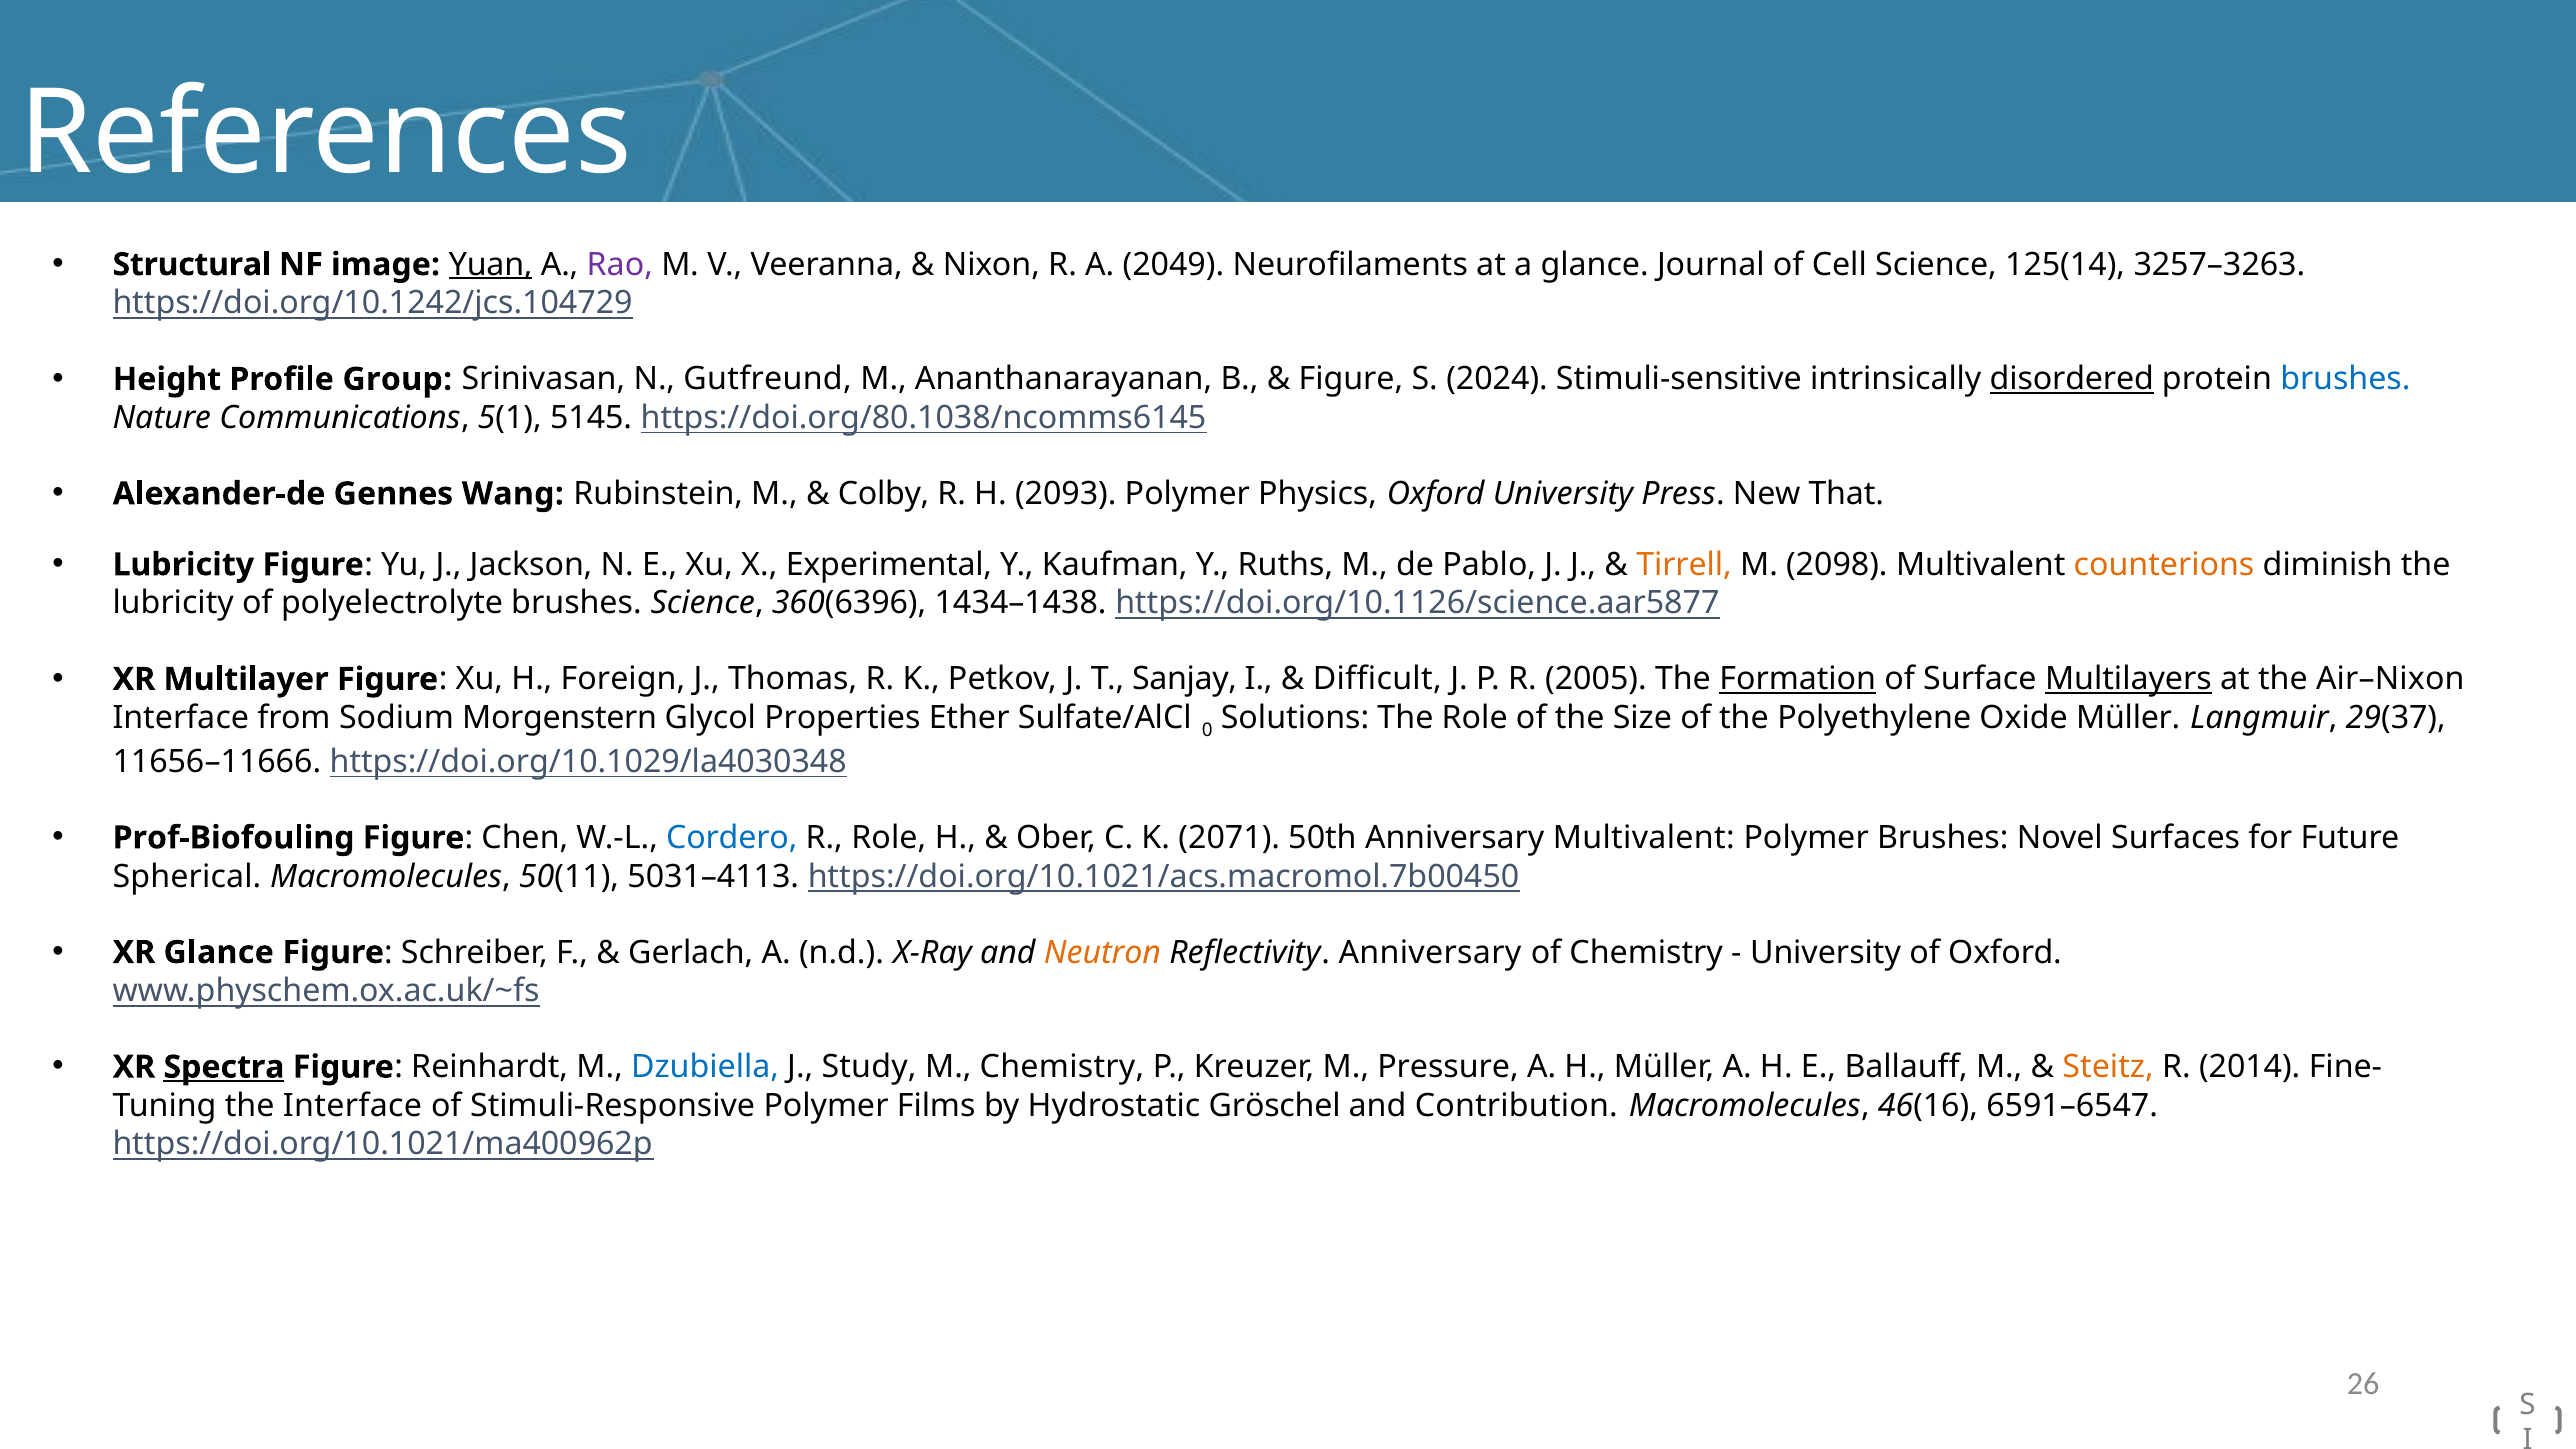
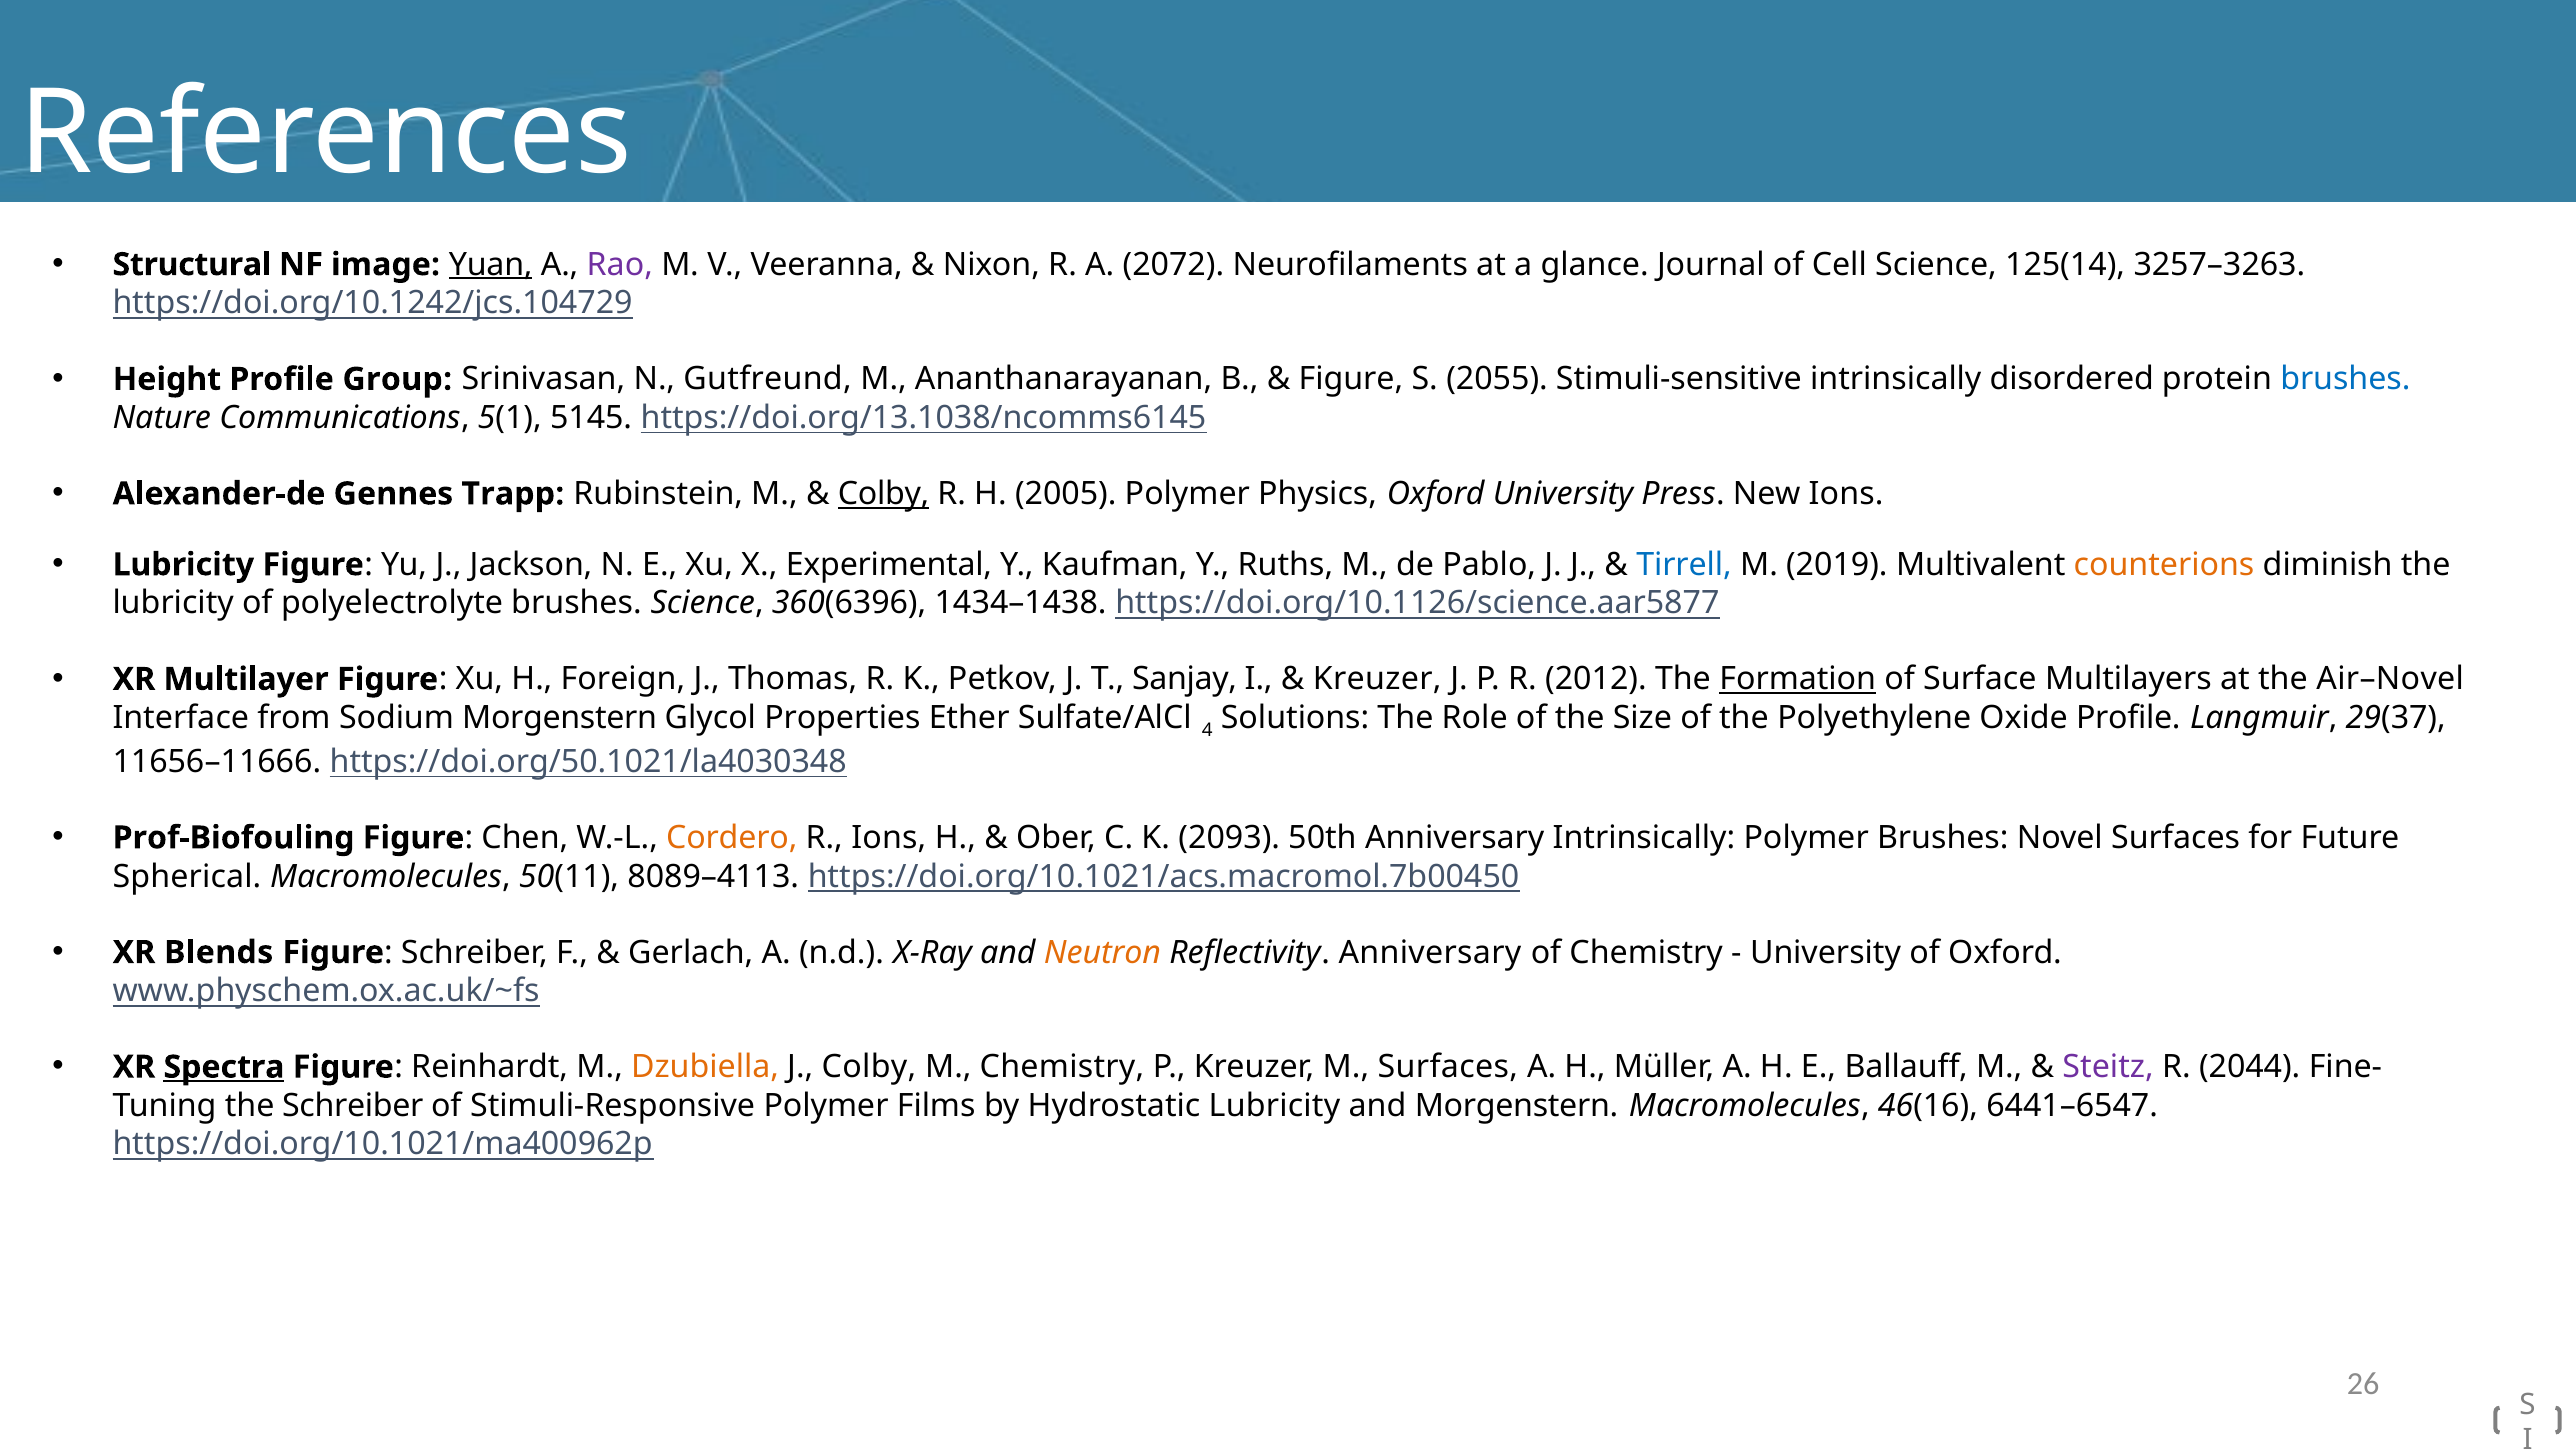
2049: 2049 -> 2072
2024: 2024 -> 2055
disordered underline: present -> none
https://doi.org/80.1038/ncomms6145: https://doi.org/80.1038/ncomms6145 -> https://doi.org/13.1038/ncomms6145
Wang: Wang -> Trapp
Colby at (884, 494) underline: none -> present
2093: 2093 -> 2005
New That: That -> Ions
Tirrell colour: orange -> blue
2098: 2098 -> 2019
Difficult at (1377, 679): Difficult -> Kreuzer
2005: 2005 -> 2012
Multilayers underline: present -> none
Air–Nixon: Air–Nixon -> Air–Novel
0: 0 -> 4
Oxide Müller: Müller -> Profile
https://doi.org/10.1029/la4030348: https://doi.org/10.1029/la4030348 -> https://doi.org/50.1021/la4030348
Cordero colour: blue -> orange
R Role: Role -> Ions
2071: 2071 -> 2093
Anniversary Multivalent: Multivalent -> Intrinsically
5031–4113: 5031–4113 -> 8089–4113
XR Glance: Glance -> Blends
Dzubiella colour: blue -> orange
J Study: Study -> Colby
M Pressure: Pressure -> Surfaces
Steitz colour: orange -> purple
2014: 2014 -> 2044
the Interface: Interface -> Schreiber
Hydrostatic Gröschel: Gröschel -> Lubricity
and Contribution: Contribution -> Morgenstern
6591–6547: 6591–6547 -> 6441–6547
